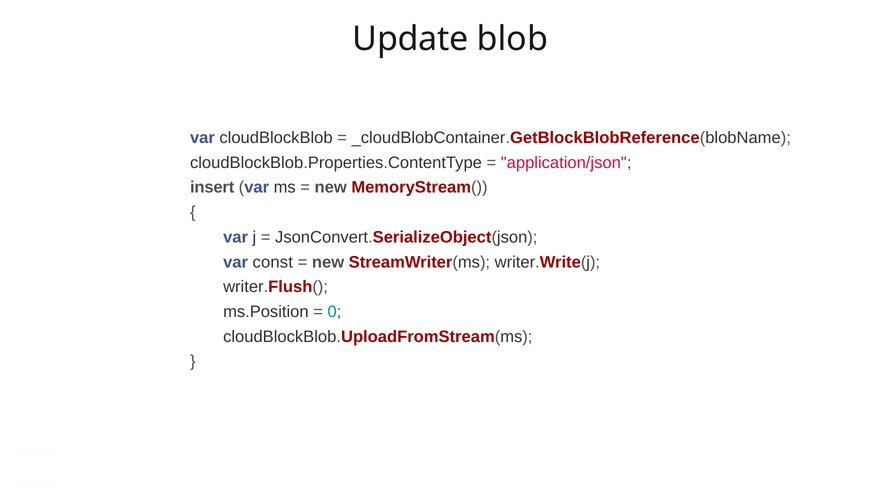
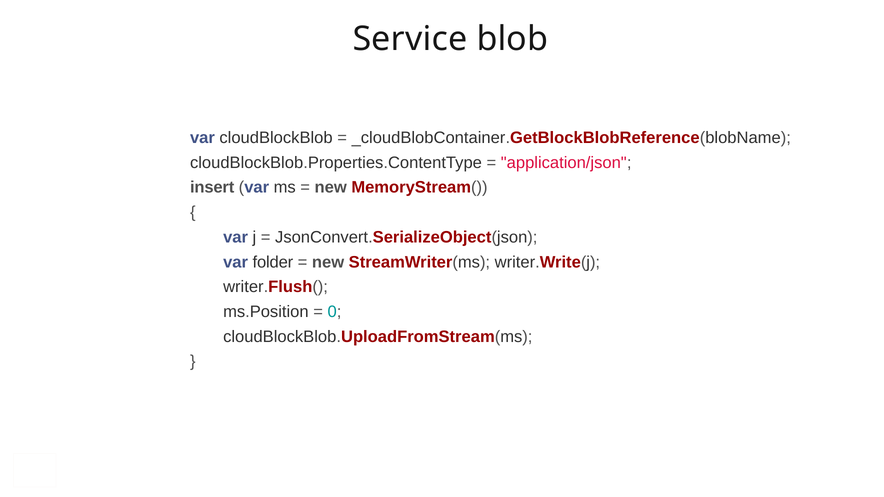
Update: Update -> Service
const: const -> folder
